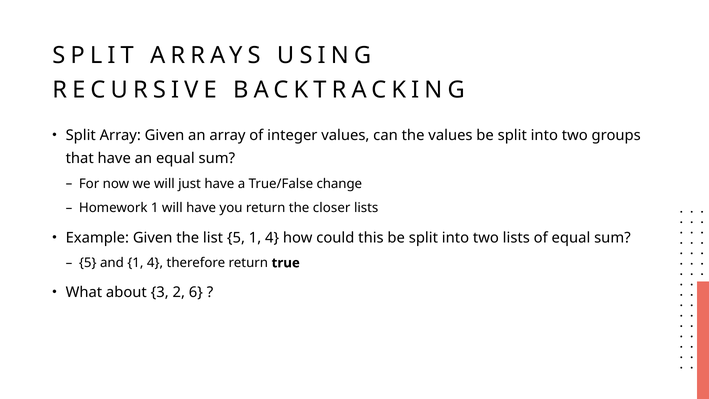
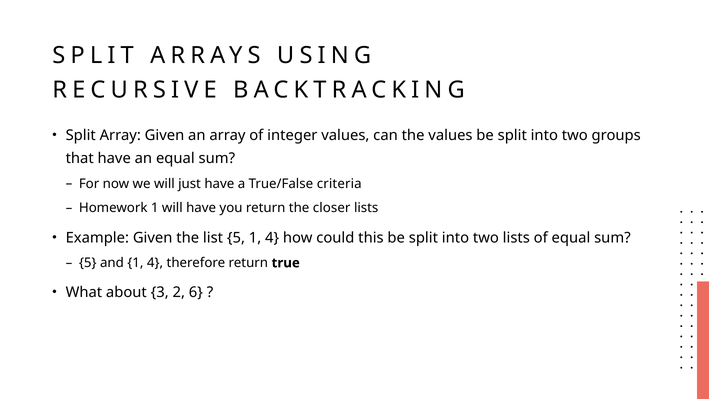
change: change -> criteria
